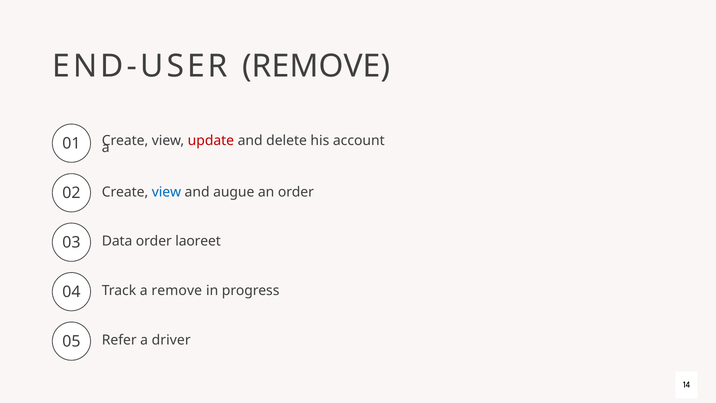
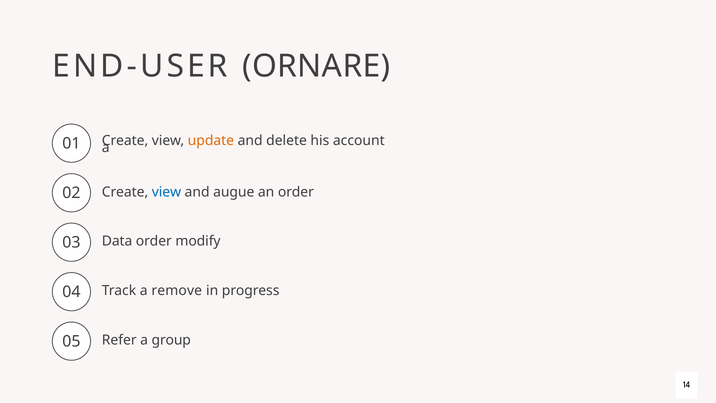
END-USER REMOVE: REMOVE -> ORNARE
update colour: red -> orange
laoreet: laoreet -> modify
driver: driver -> group
